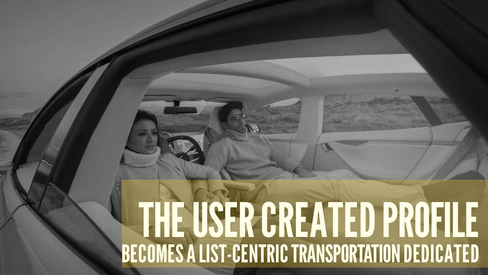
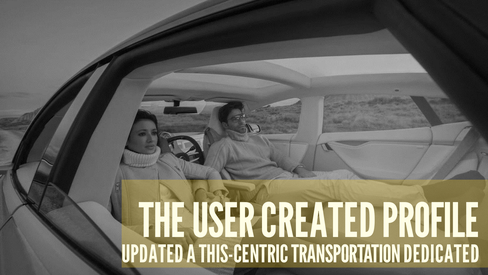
BECOMES: BECOMES -> UPDATED
LIST-CENTRIC: LIST-CENTRIC -> THIS-CENTRIC
